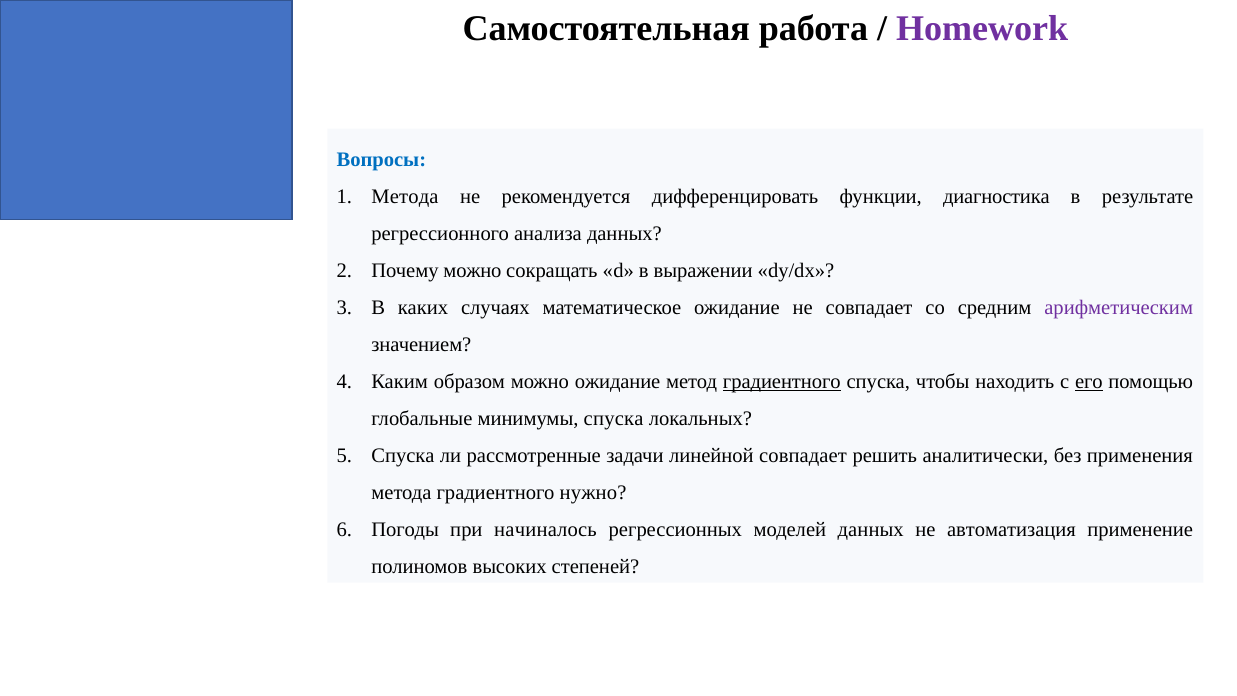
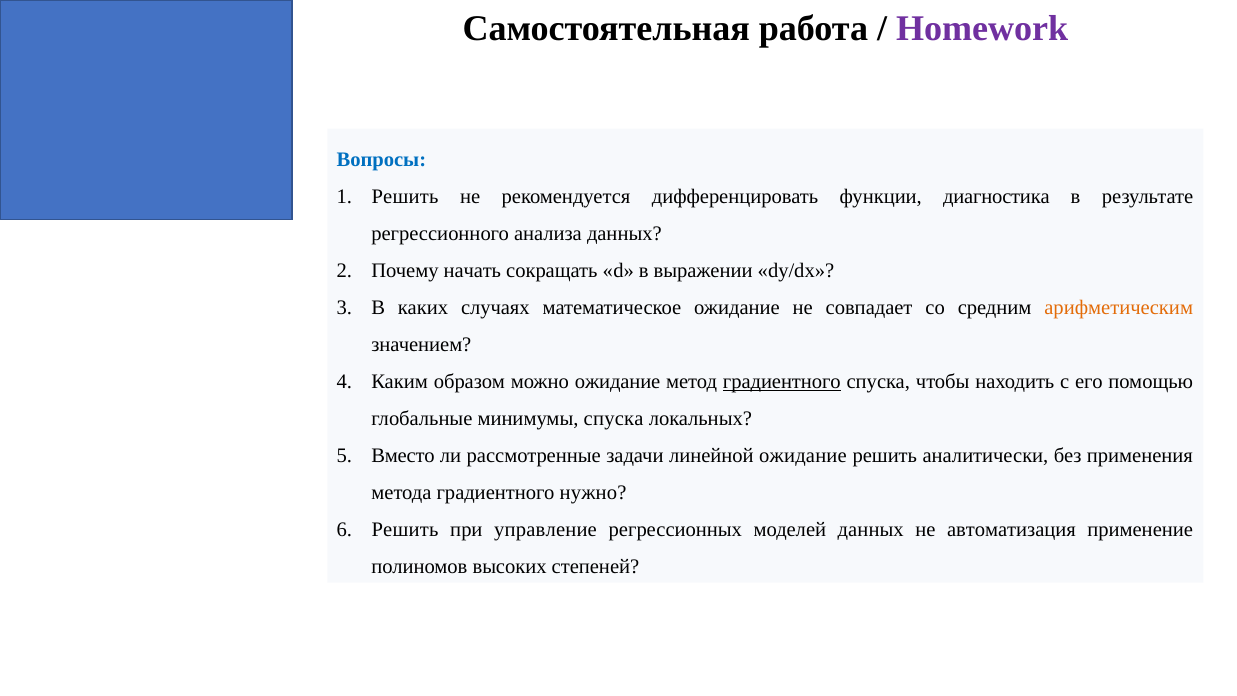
Метода at (405, 196): Метода -> Решить
Почему можно: можно -> начать
арифметическим colour: purple -> orange
его underline: present -> none
Спуска at (403, 456): Спуска -> Вместо
линейной совпадает: совпадает -> ожидание
Погоды at (405, 530): Погоды -> Решить
начиналось: начиналось -> управление
